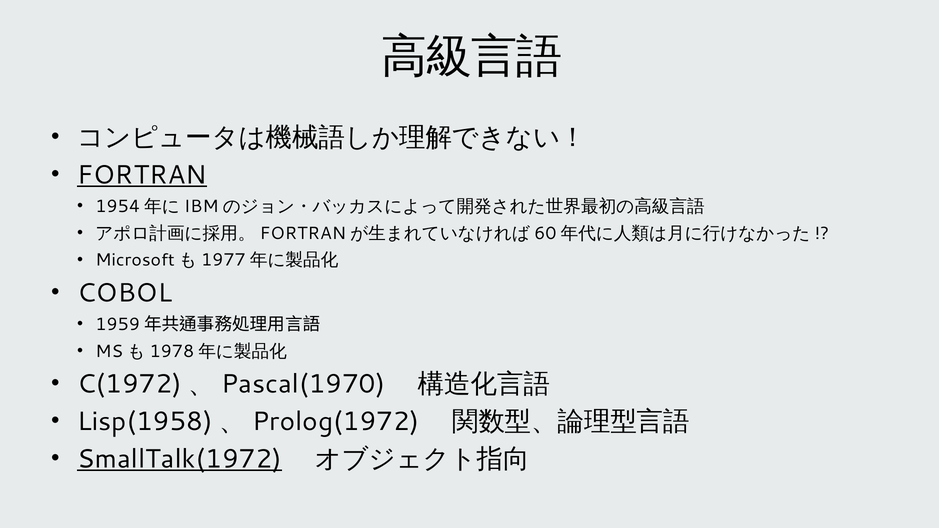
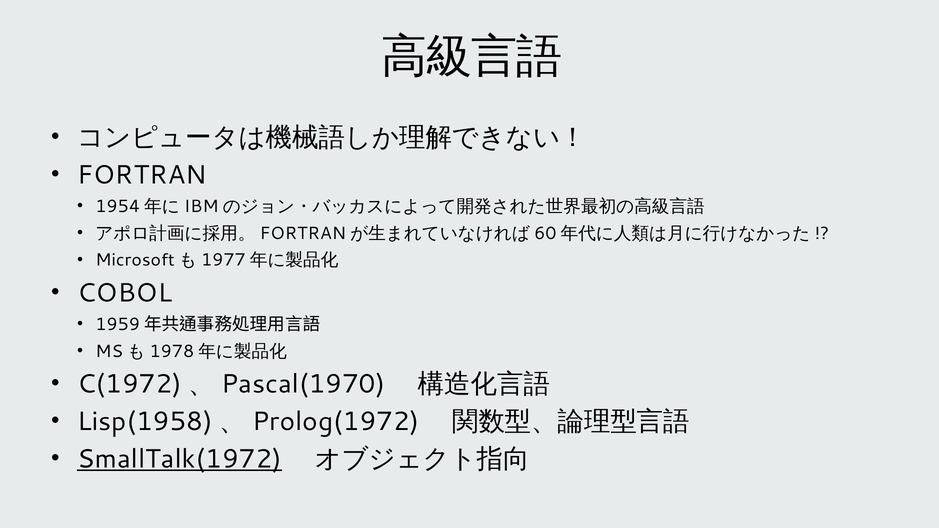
FORTRAN underline: present -> none
